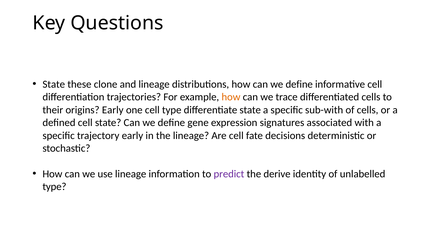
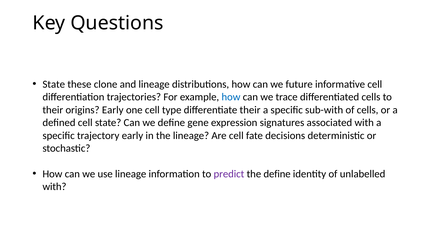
how can we define: define -> future
how at (231, 97) colour: orange -> blue
differentiate state: state -> their
the derive: derive -> define
type at (54, 187): type -> with
